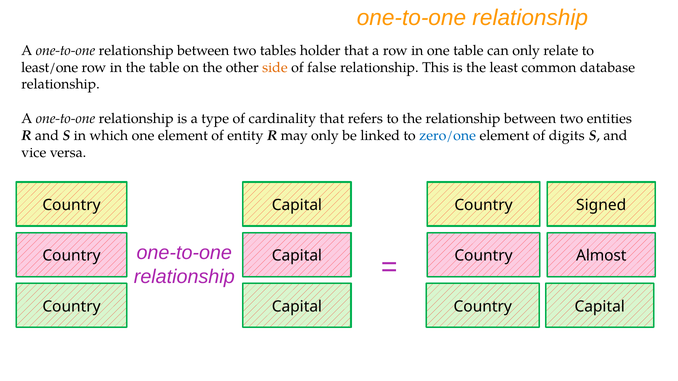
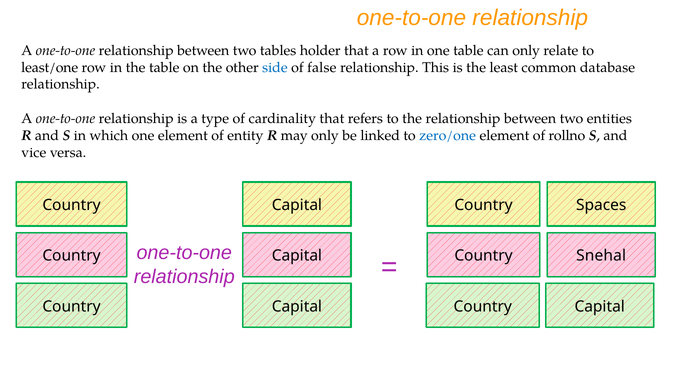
side colour: orange -> blue
digits: digits -> rollno
Signed: Signed -> Spaces
Almost: Almost -> Snehal
